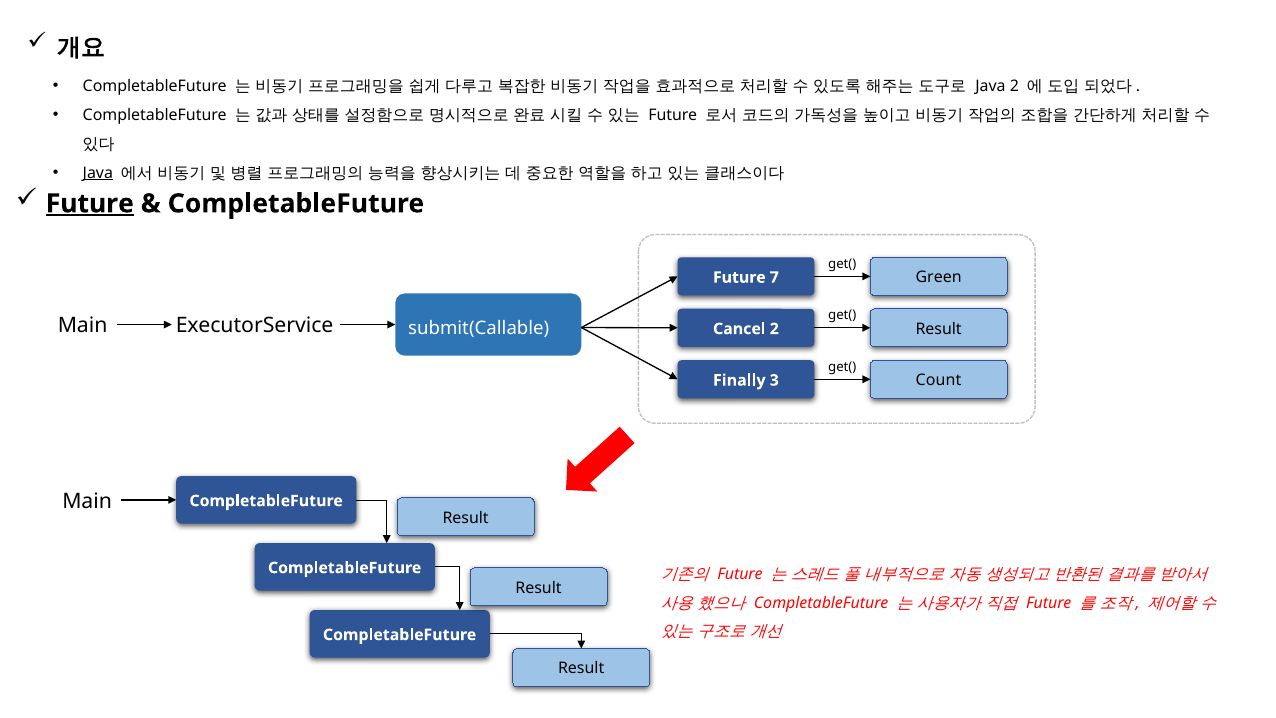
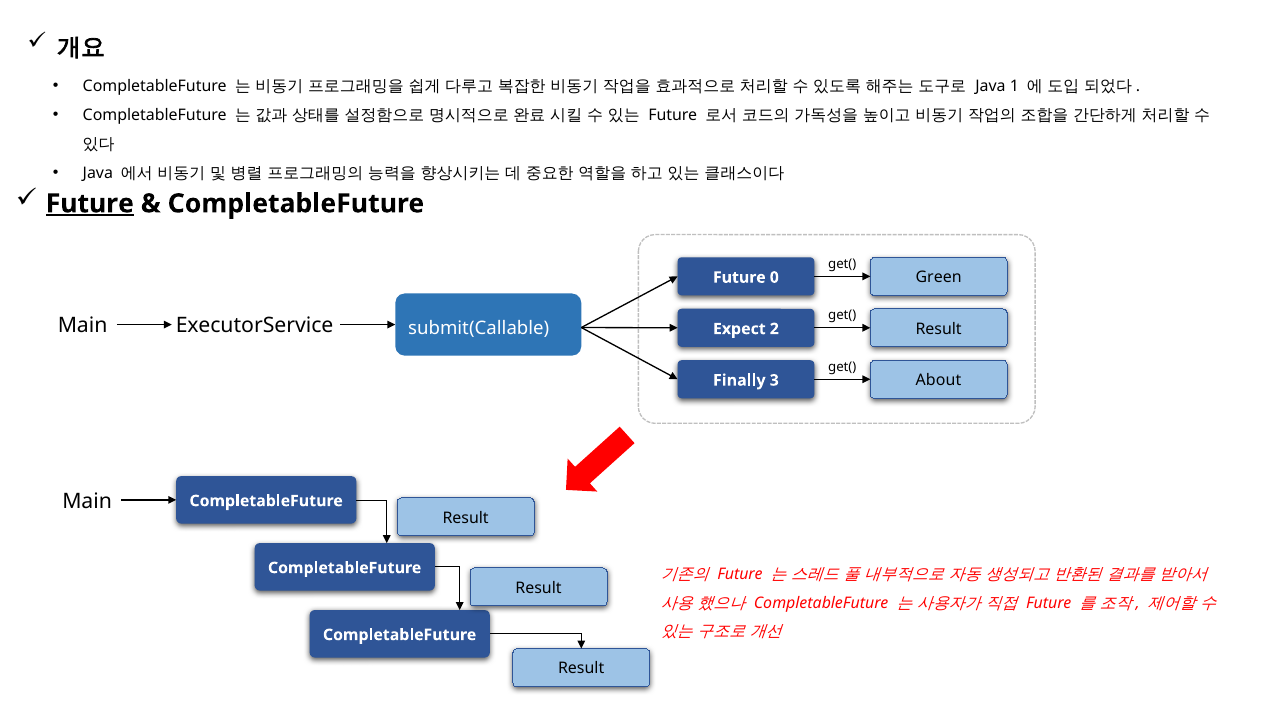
Java 2: 2 -> 1
Java at (98, 173) underline: present -> none
7: 7 -> 0
Cancel: Cancel -> Expect
Count: Count -> About
